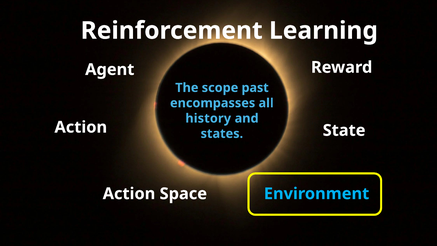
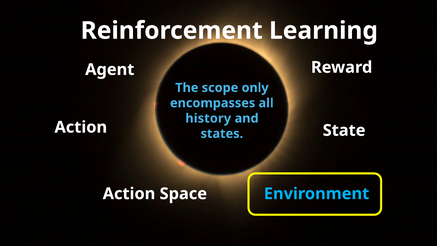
past: past -> only
